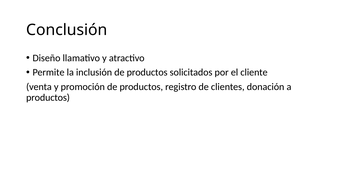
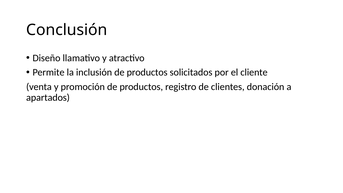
productos at (48, 98): productos -> apartados
